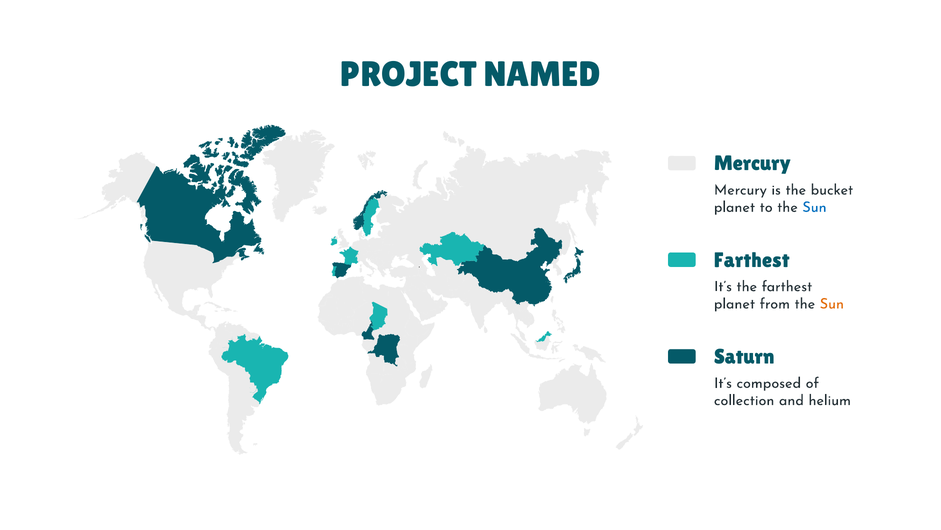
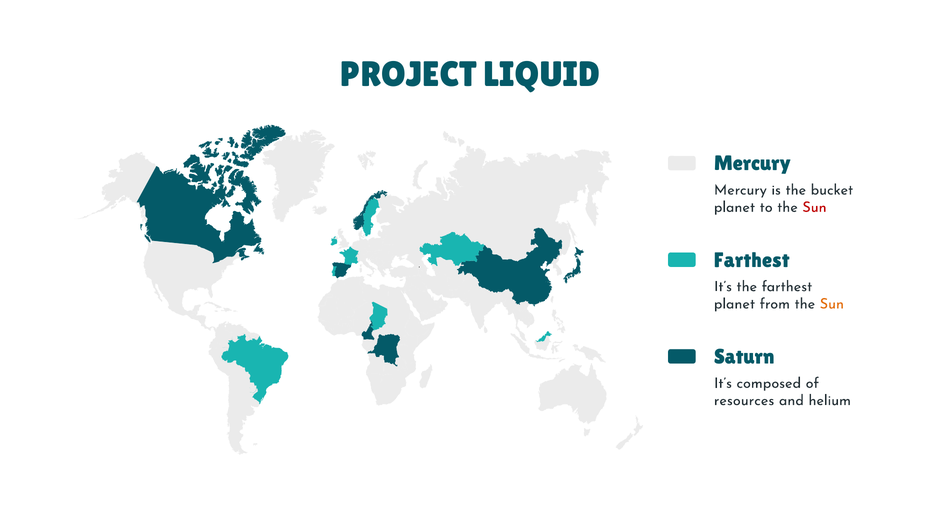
NAMED: NAMED -> LIQUID
Sun at (814, 207) colour: blue -> red
collection: collection -> resources
